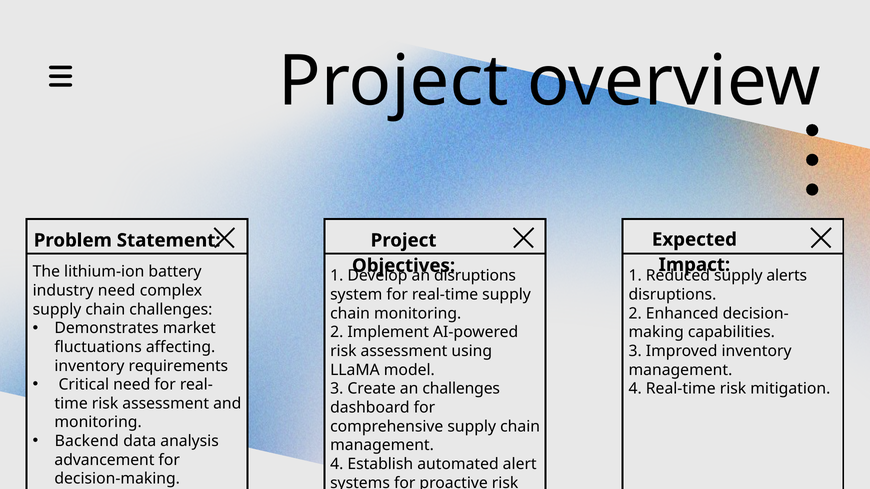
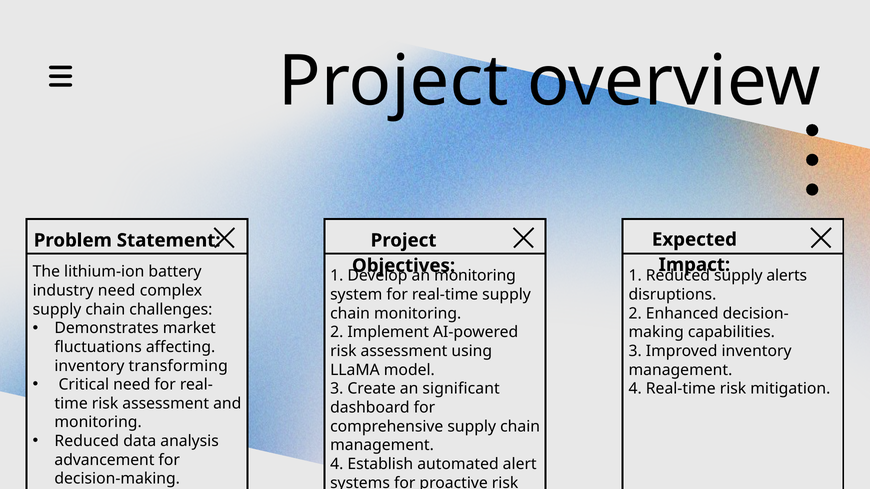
disruptions at (475, 276): disruptions -> monitoring
requirements: requirements -> transforming
an challenges: challenges -> significant
Backend at (87, 441): Backend -> Reduced
